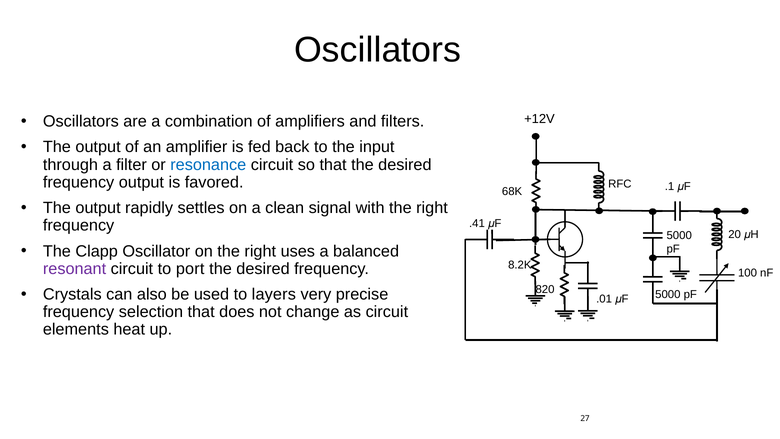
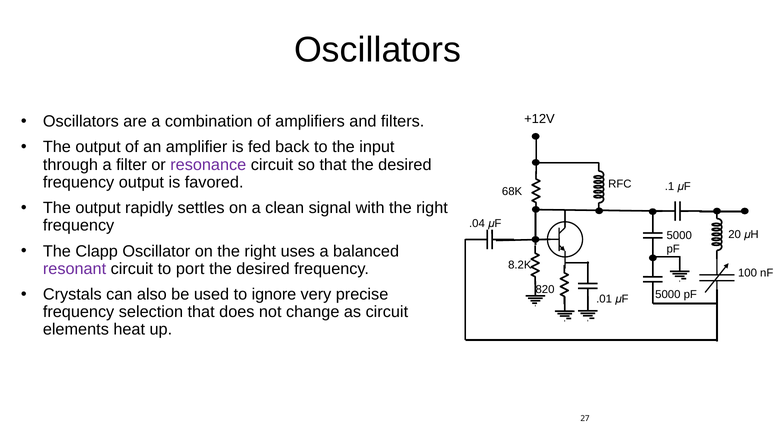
resonance colour: blue -> purple
.41: .41 -> .04
layers: layers -> ignore
